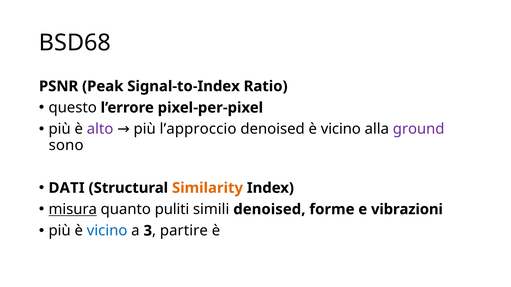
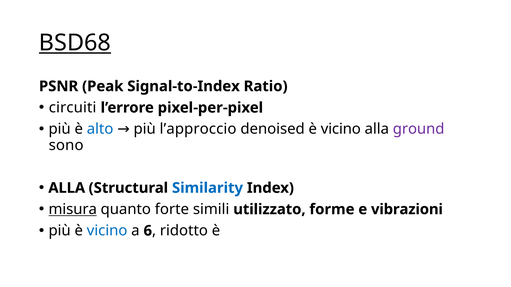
BSD68 underline: none -> present
questo: questo -> circuiti
alto colour: purple -> blue
DATI at (67, 188): DATI -> ALLA
Similarity colour: orange -> blue
puliti: puliti -> forte
simili denoised: denoised -> utilizzato
3: 3 -> 6
partire: partire -> ridotto
